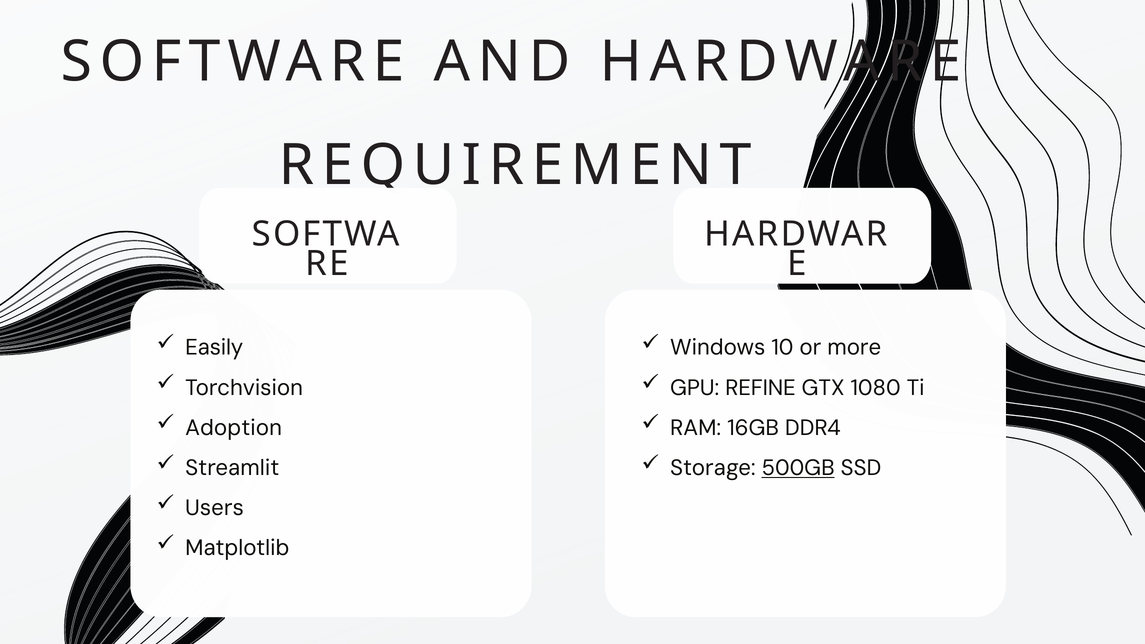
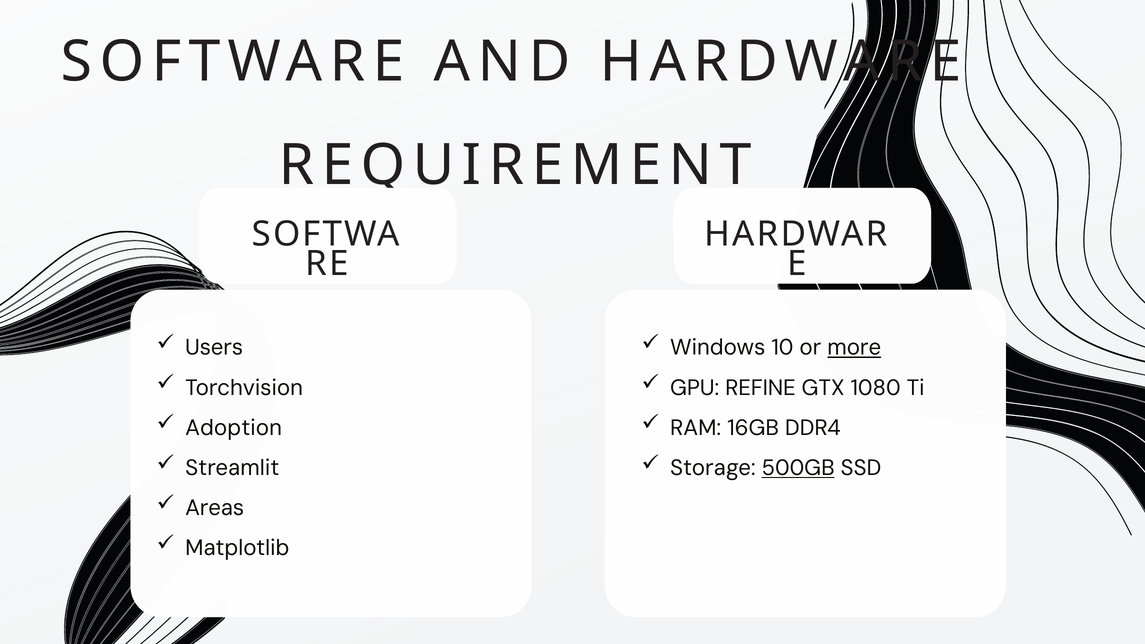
Easily: Easily -> Users
more underline: none -> present
Users: Users -> Areas
